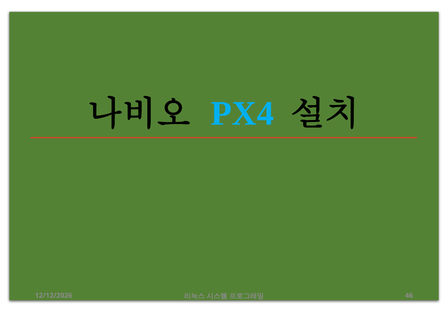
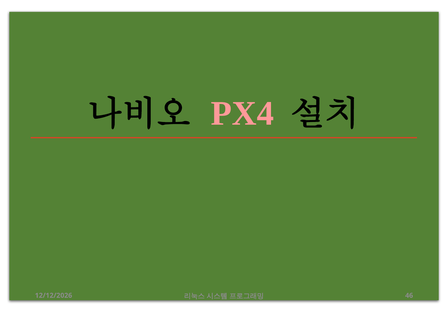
PX4 colour: light blue -> pink
